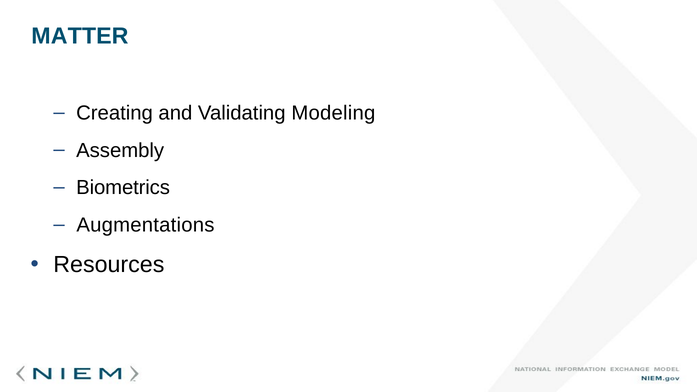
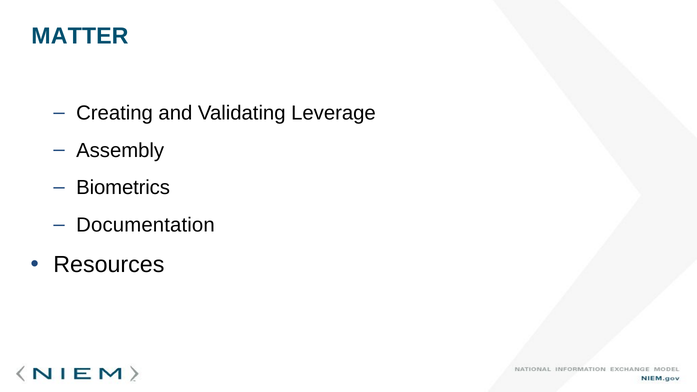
Modeling: Modeling -> Leverage
Augmentations: Augmentations -> Documentation
